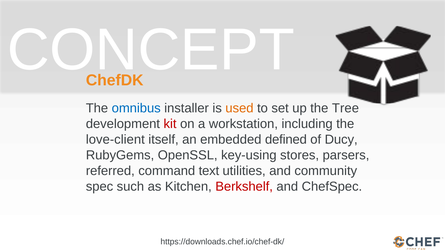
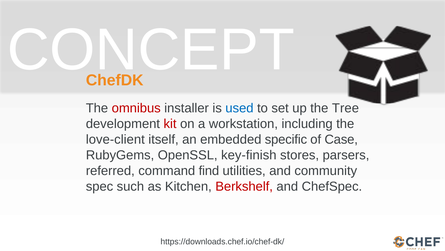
omnibus colour: blue -> red
used colour: orange -> blue
defined: defined -> specific
Ducy: Ducy -> Case
key-using: key-using -> key-finish
text: text -> find
